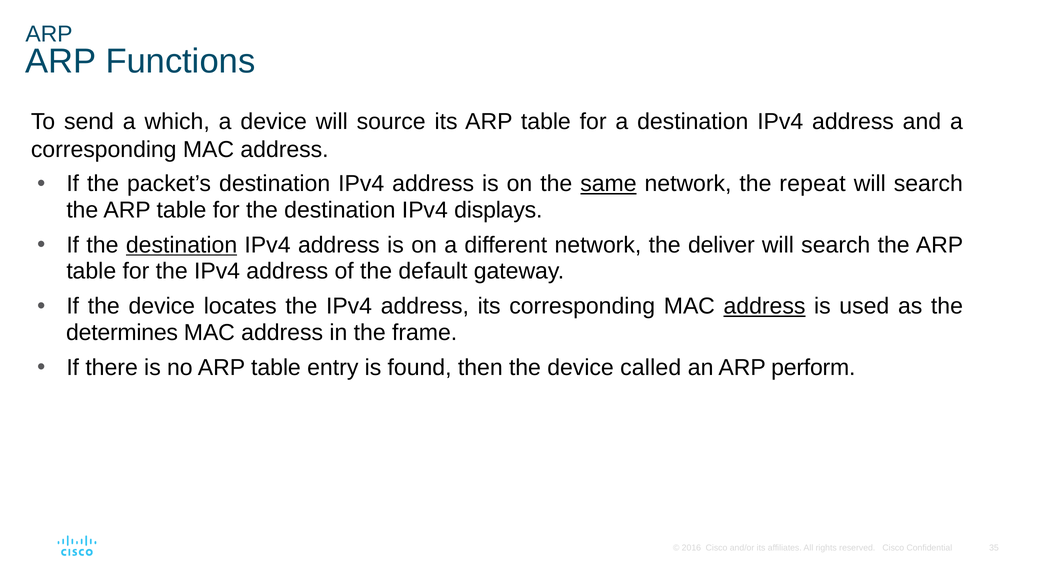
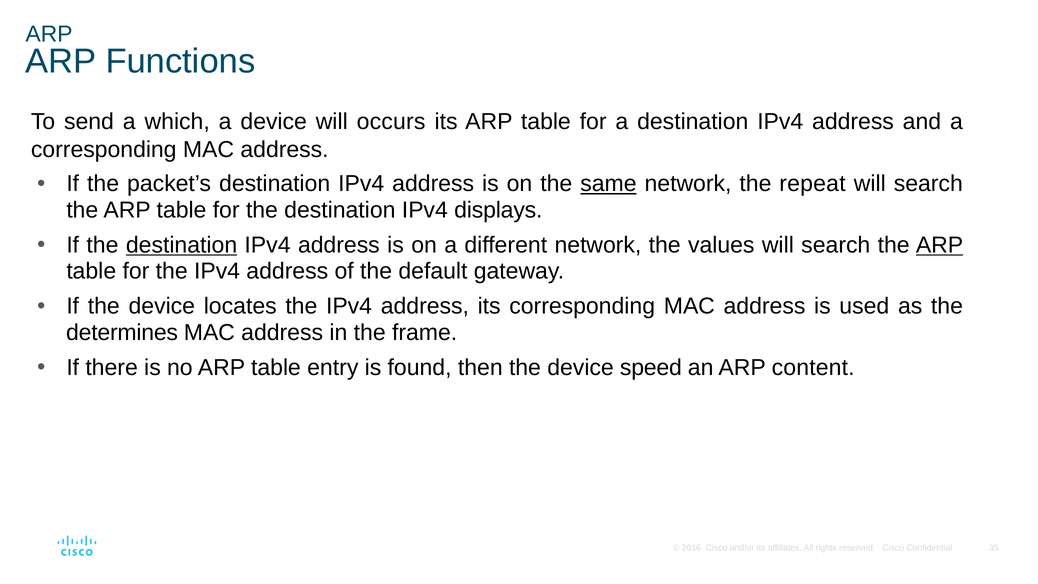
source: source -> occurs
deliver: deliver -> values
ARP at (939, 245) underline: none -> present
address at (764, 306) underline: present -> none
called: called -> speed
perform: perform -> content
